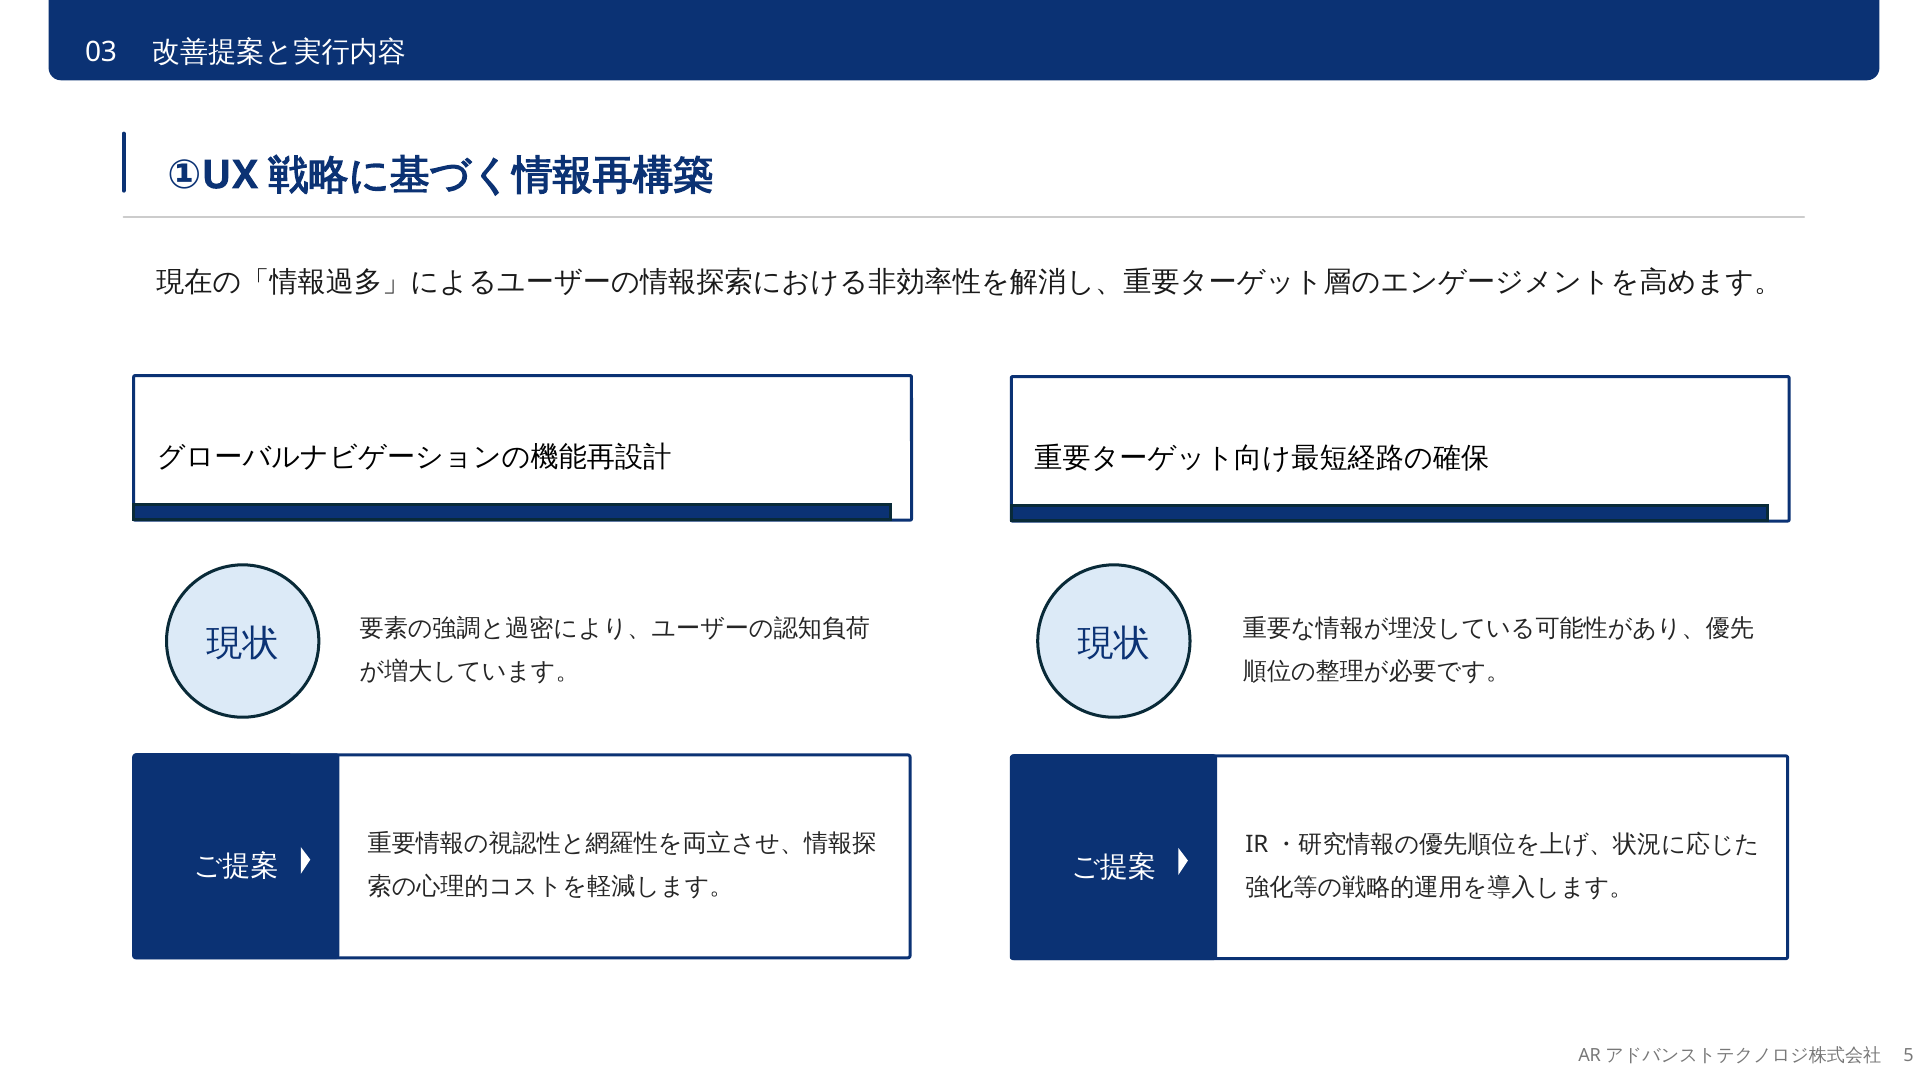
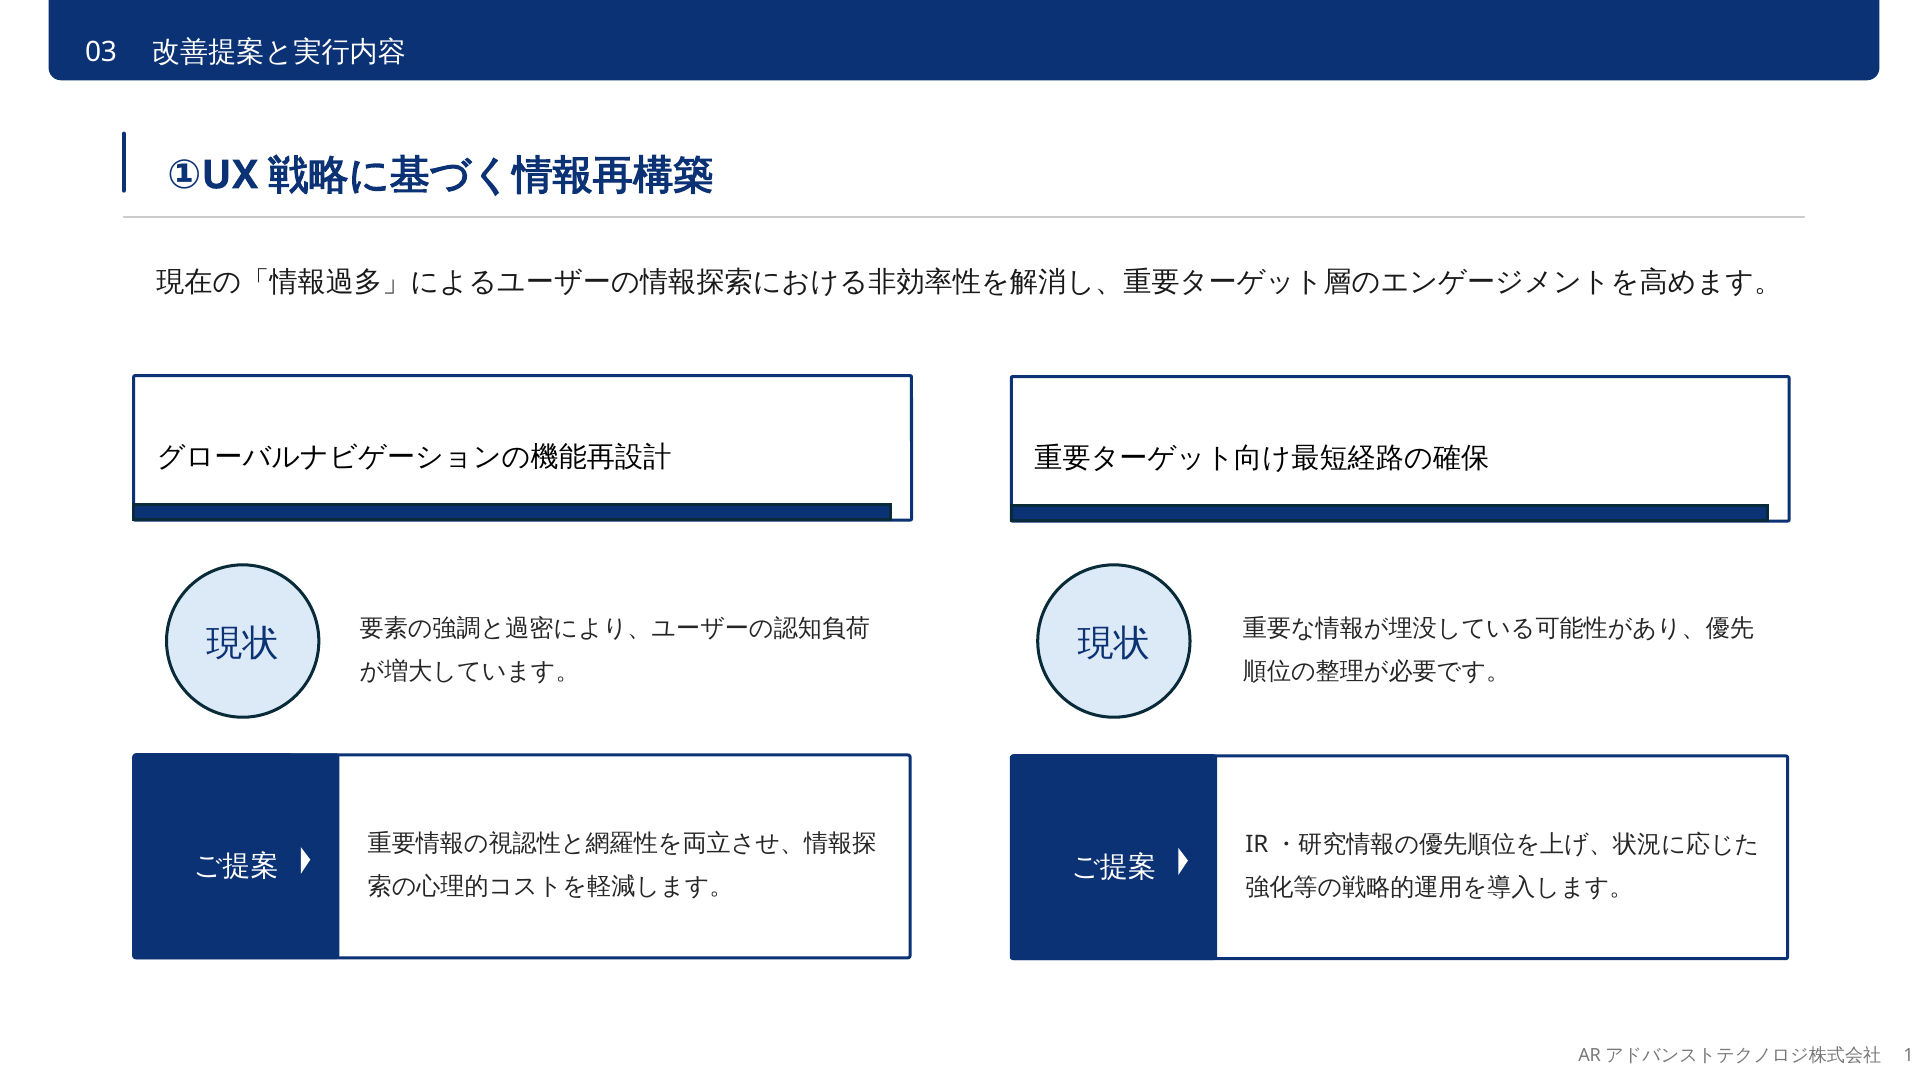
5: 5 -> 1
